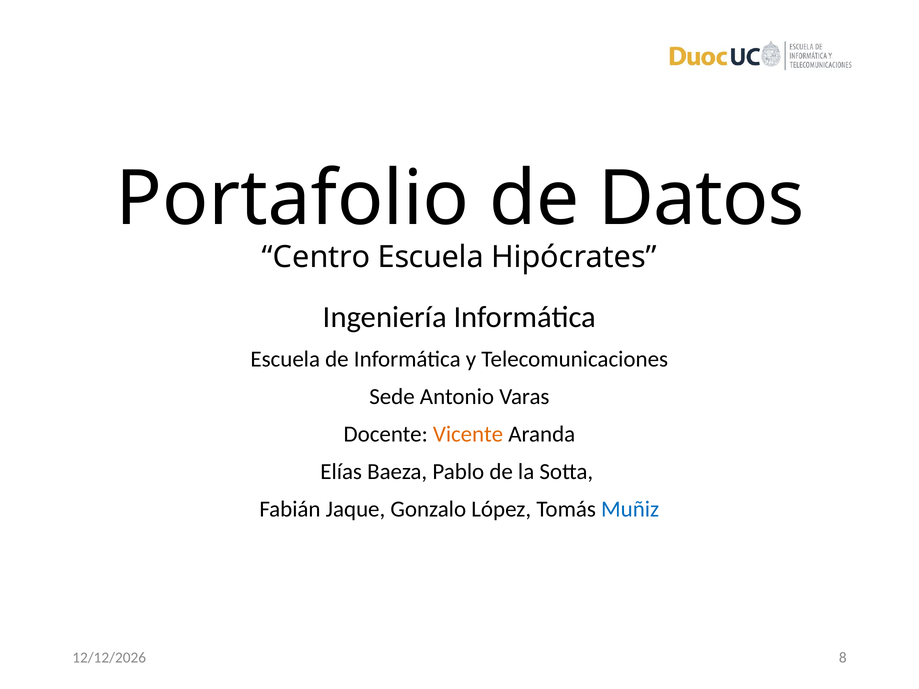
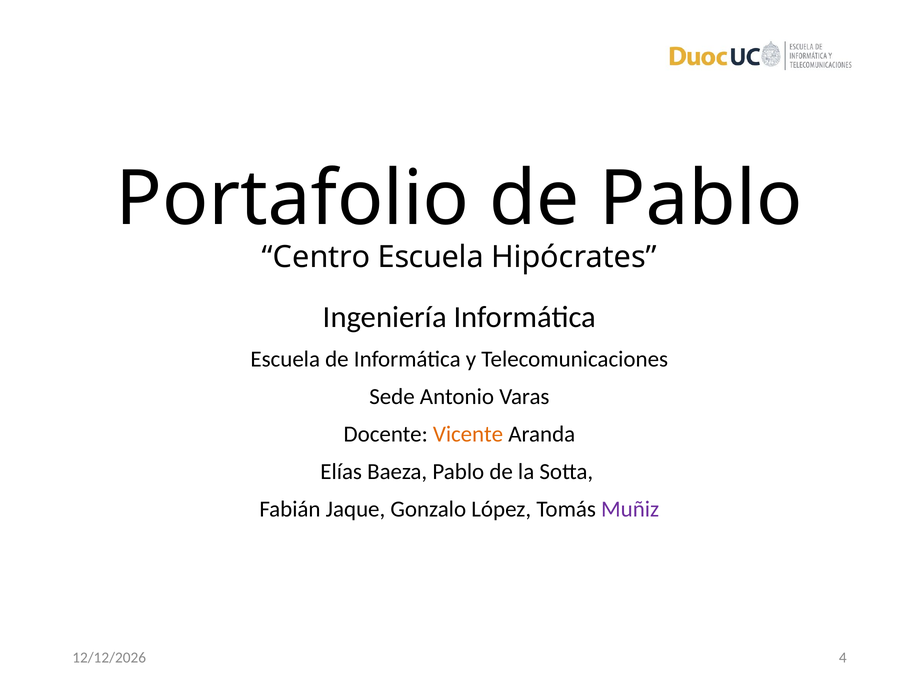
de Datos: Datos -> Pablo
Muñiz colour: blue -> purple
8: 8 -> 4
